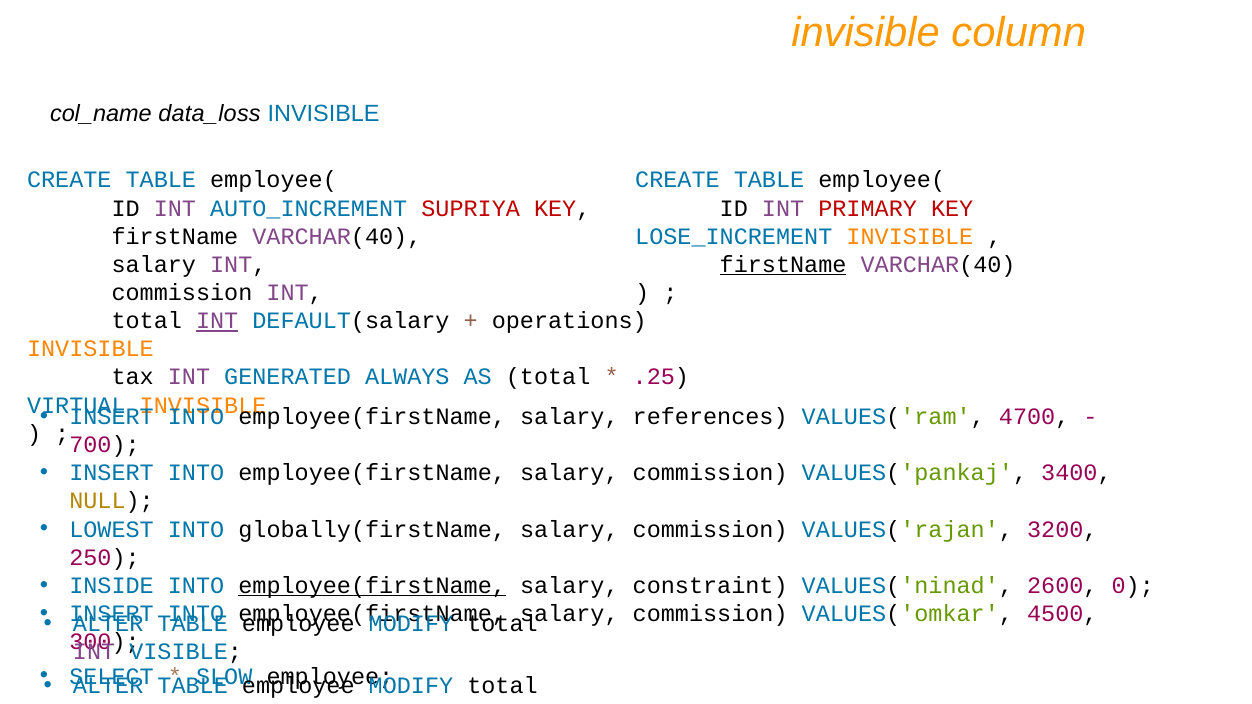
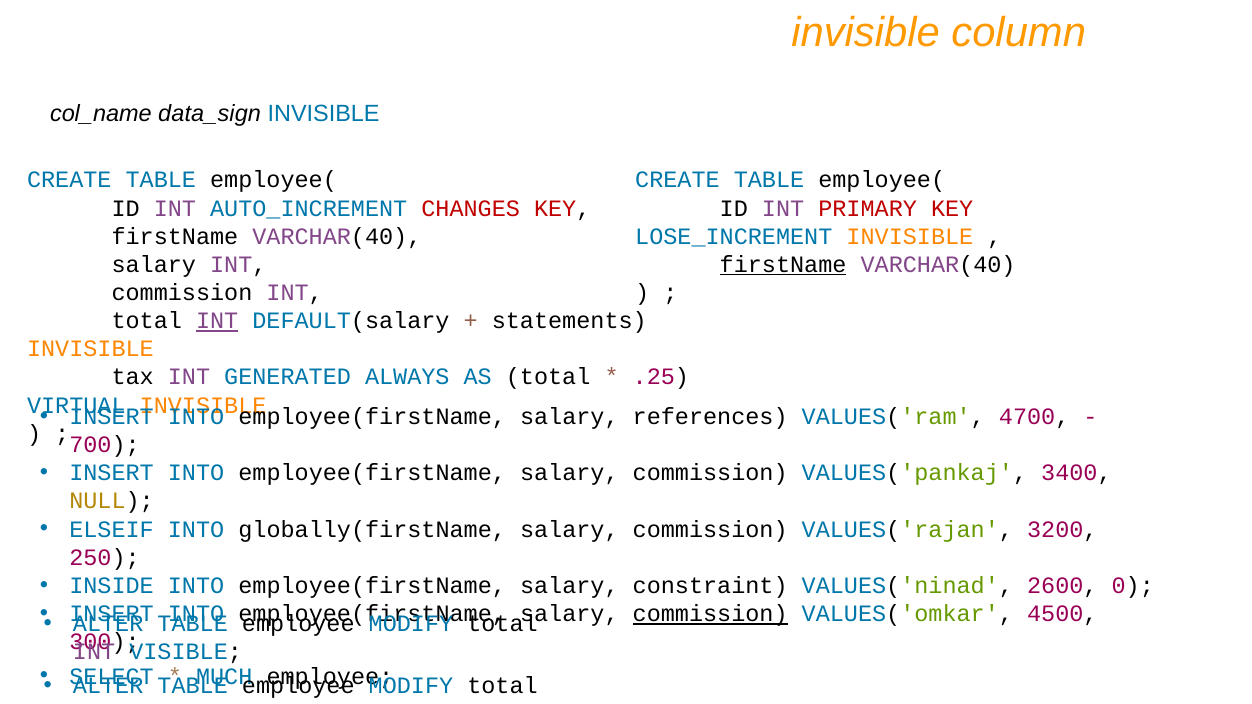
data_loss: data_loss -> data_sign
SUPRIYA: SUPRIYA -> CHANGES
operations: operations -> statements
LOWEST: LOWEST -> ELSEIF
employee(firstName at (372, 586) underline: present -> none
commission at (710, 614) underline: none -> present
SLOW: SLOW -> MUCH
